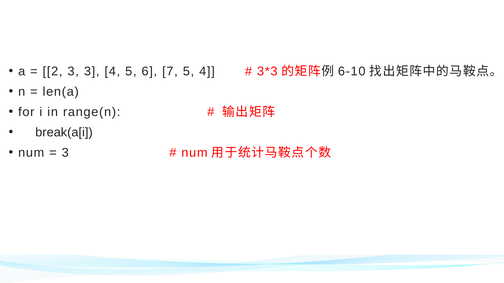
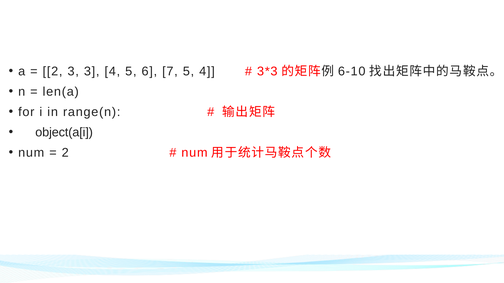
break(a[i: break(a[i -> object(a[i
3 at (65, 153): 3 -> 2
